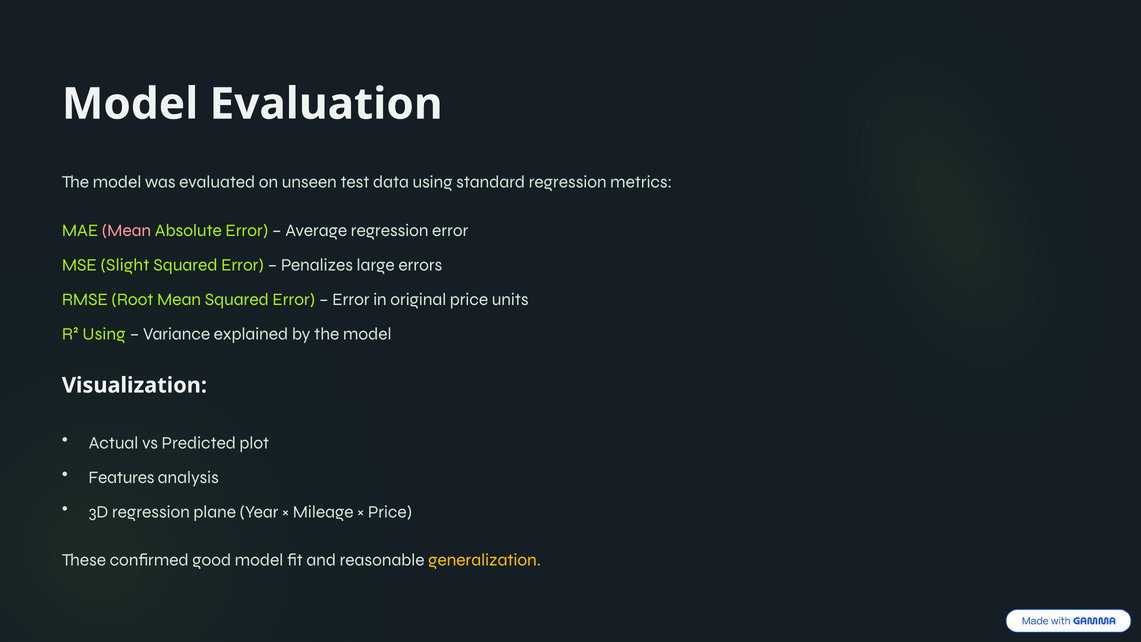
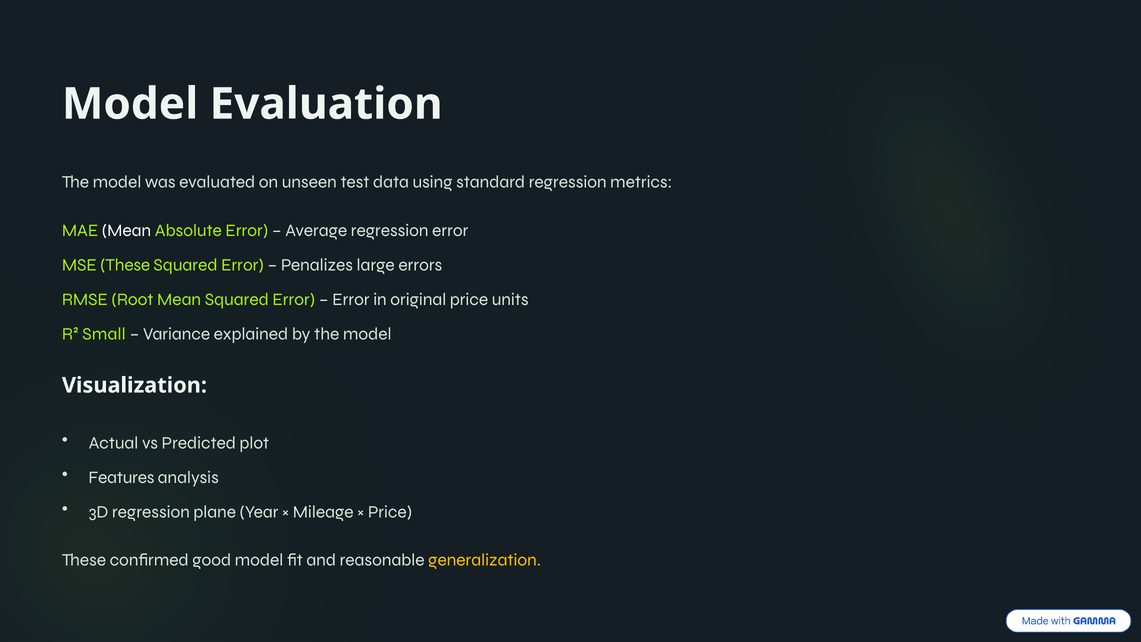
Mean at (127, 230) colour: pink -> white
MSE Slight: Slight -> These
R² Using: Using -> Small
